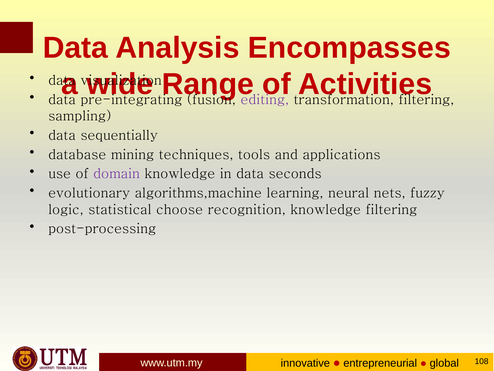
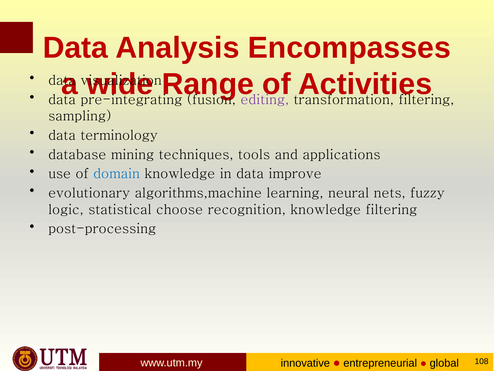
sequentially: sequentially -> terminology
domain colour: purple -> blue
seconds: seconds -> improve
